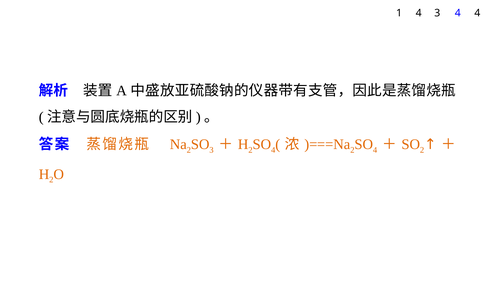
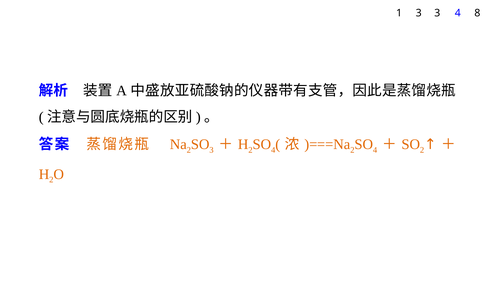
1 4: 4 -> 3
4 4: 4 -> 8
